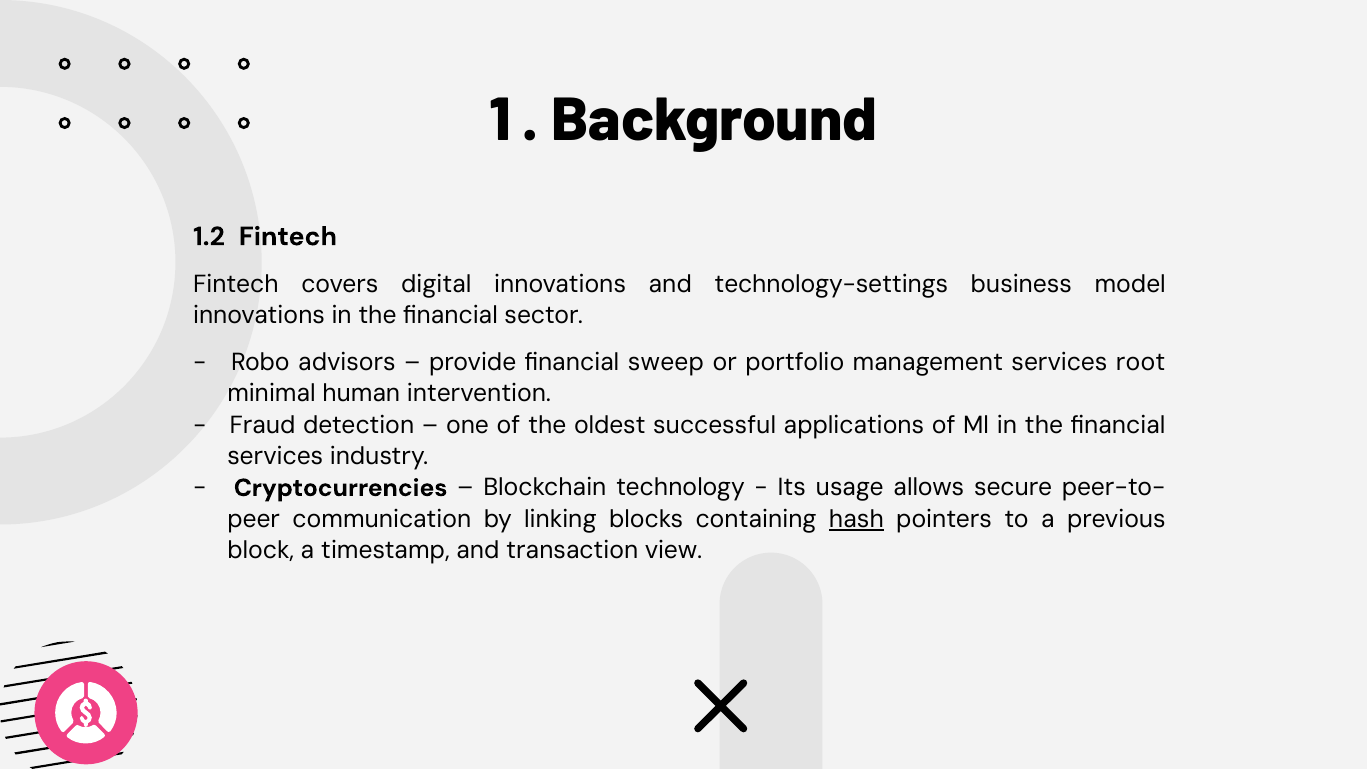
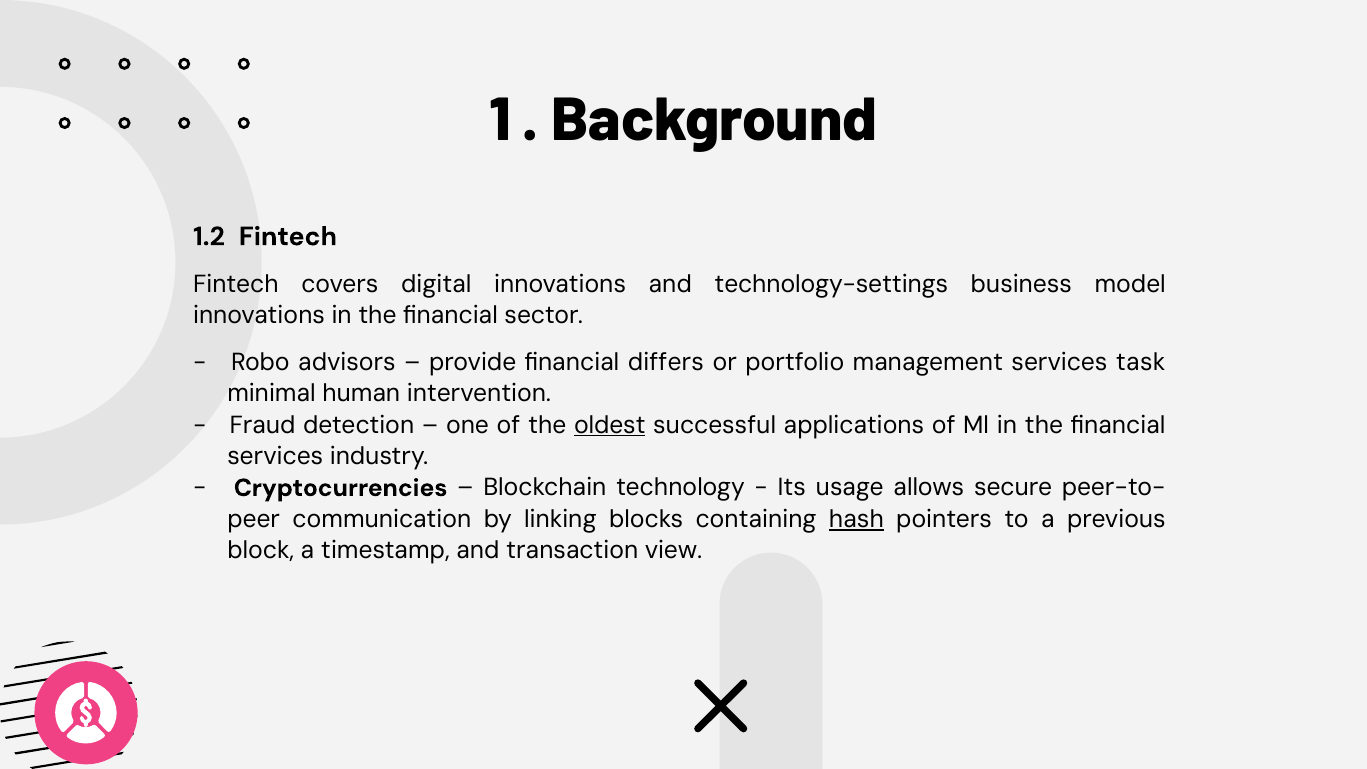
sweep: sweep -> differs
root: root -> task
oldest underline: none -> present
